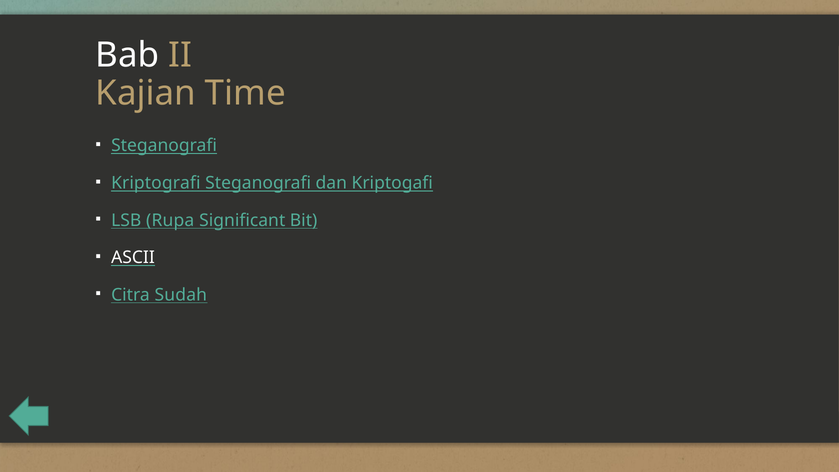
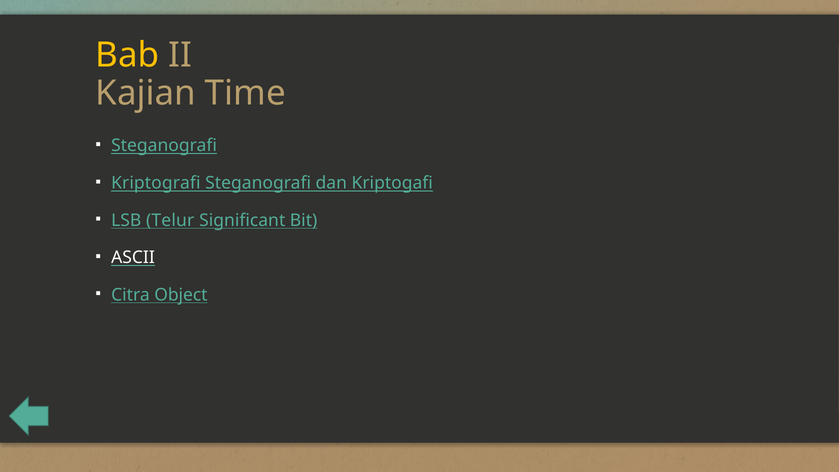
Bab colour: white -> yellow
Rupa: Rupa -> Telur
Sudah: Sudah -> Object
